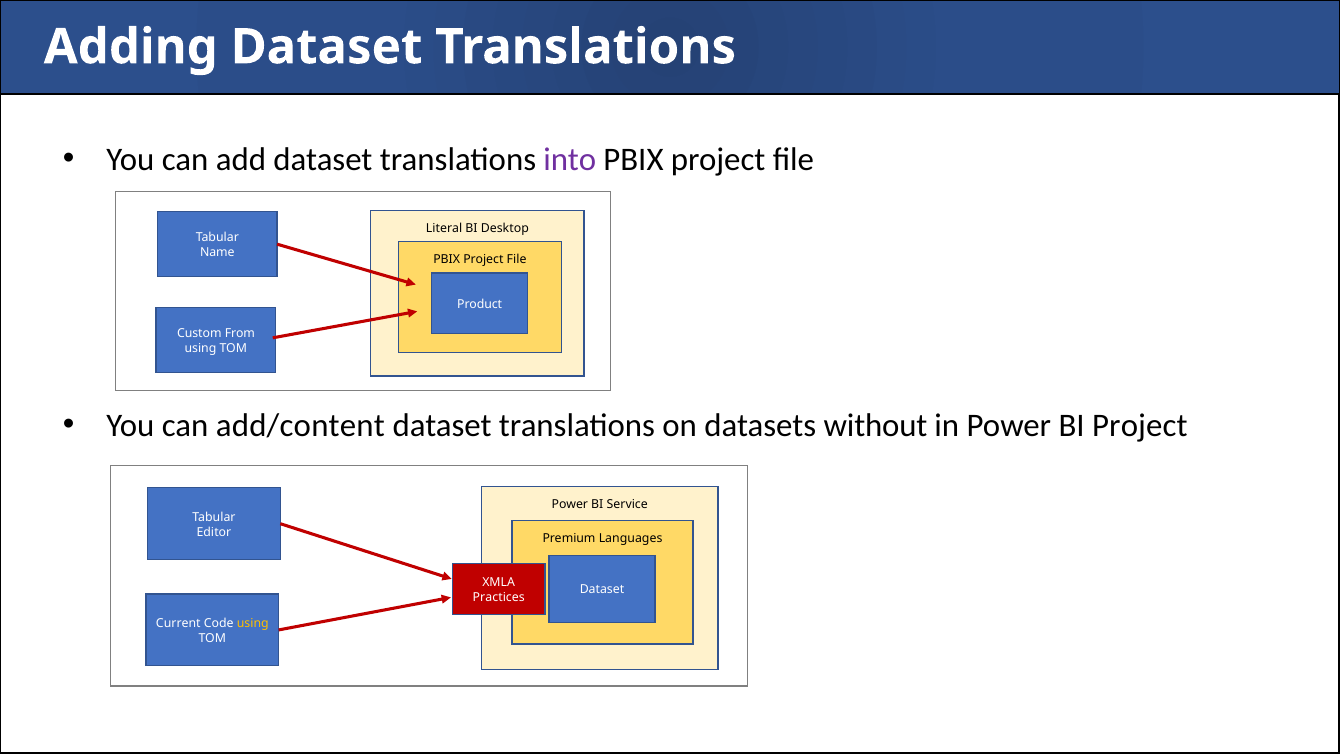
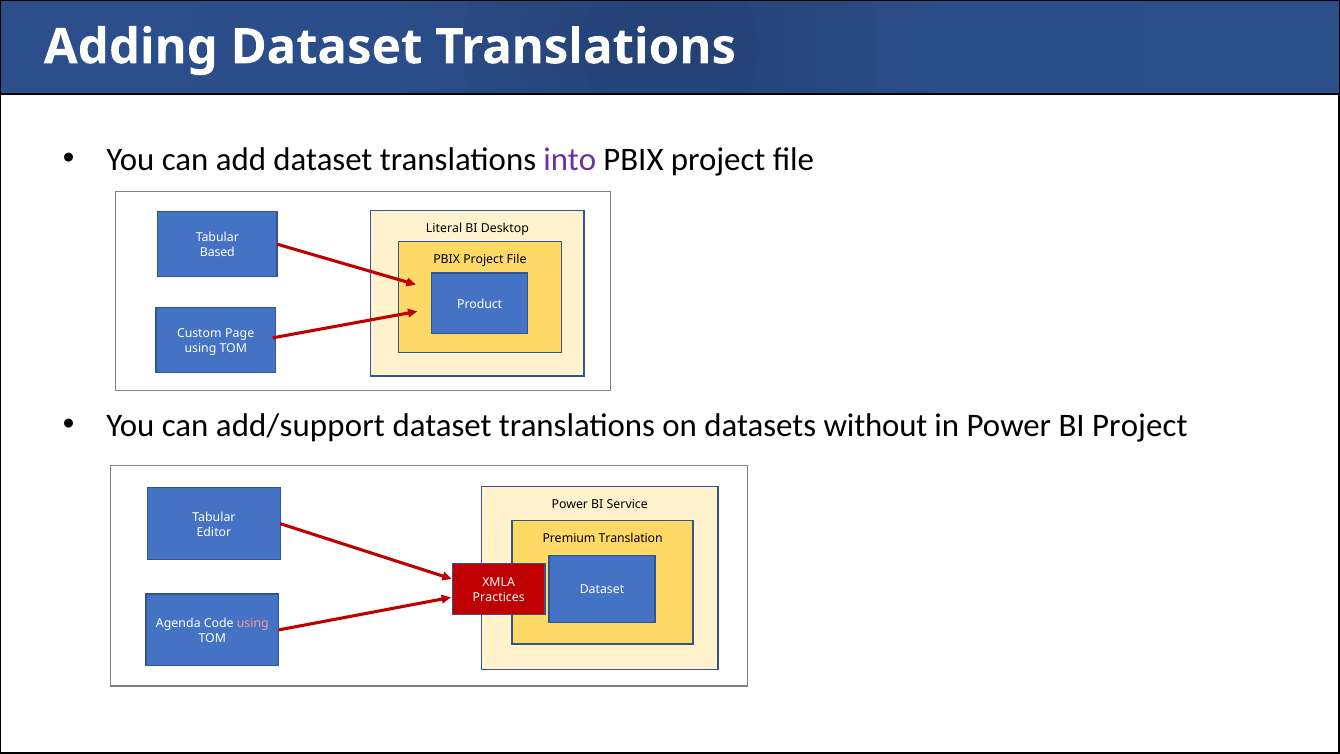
Name: Name -> Based
From: From -> Page
add/content: add/content -> add/support
Languages: Languages -> Translation
Current: Current -> Agenda
using at (253, 623) colour: yellow -> pink
